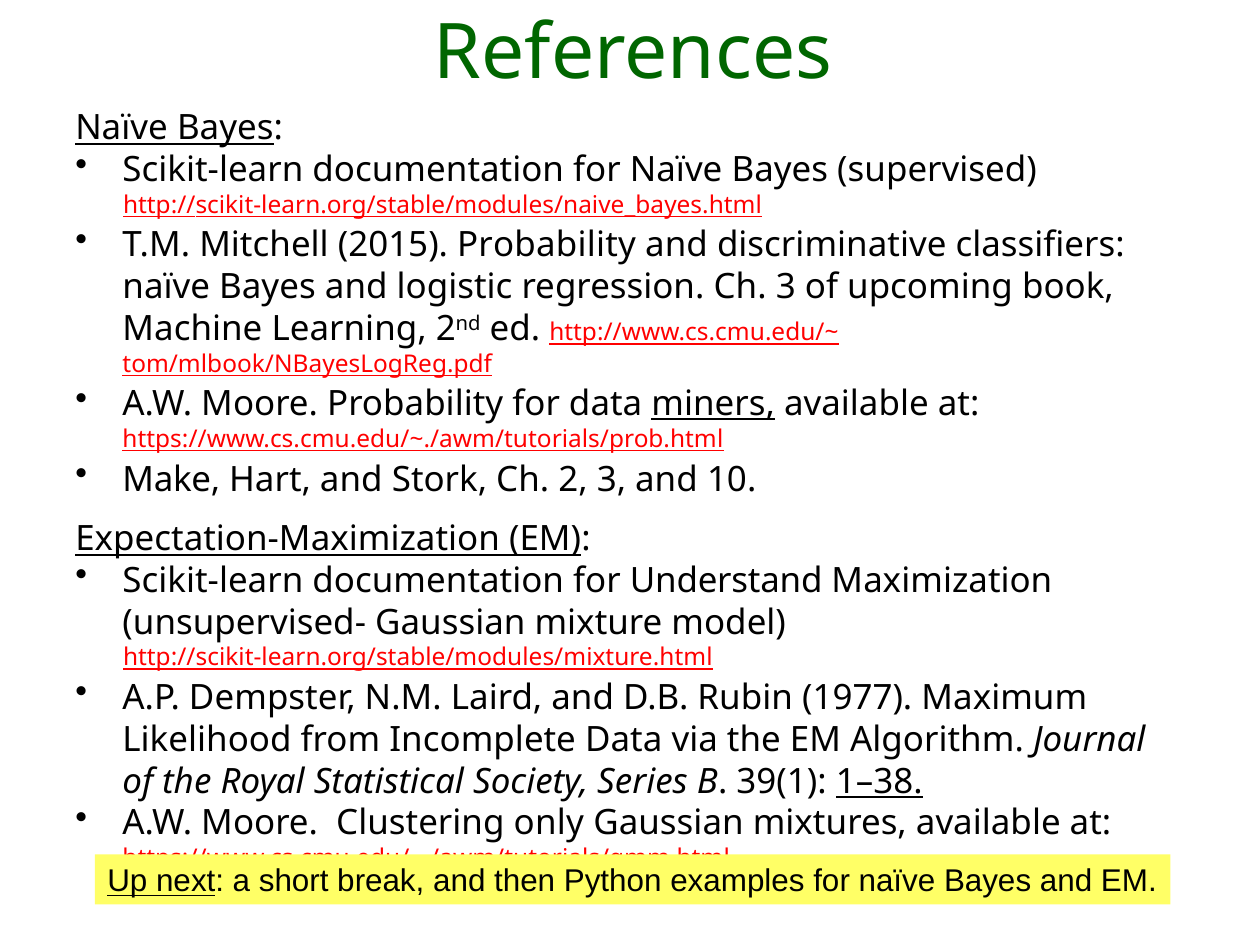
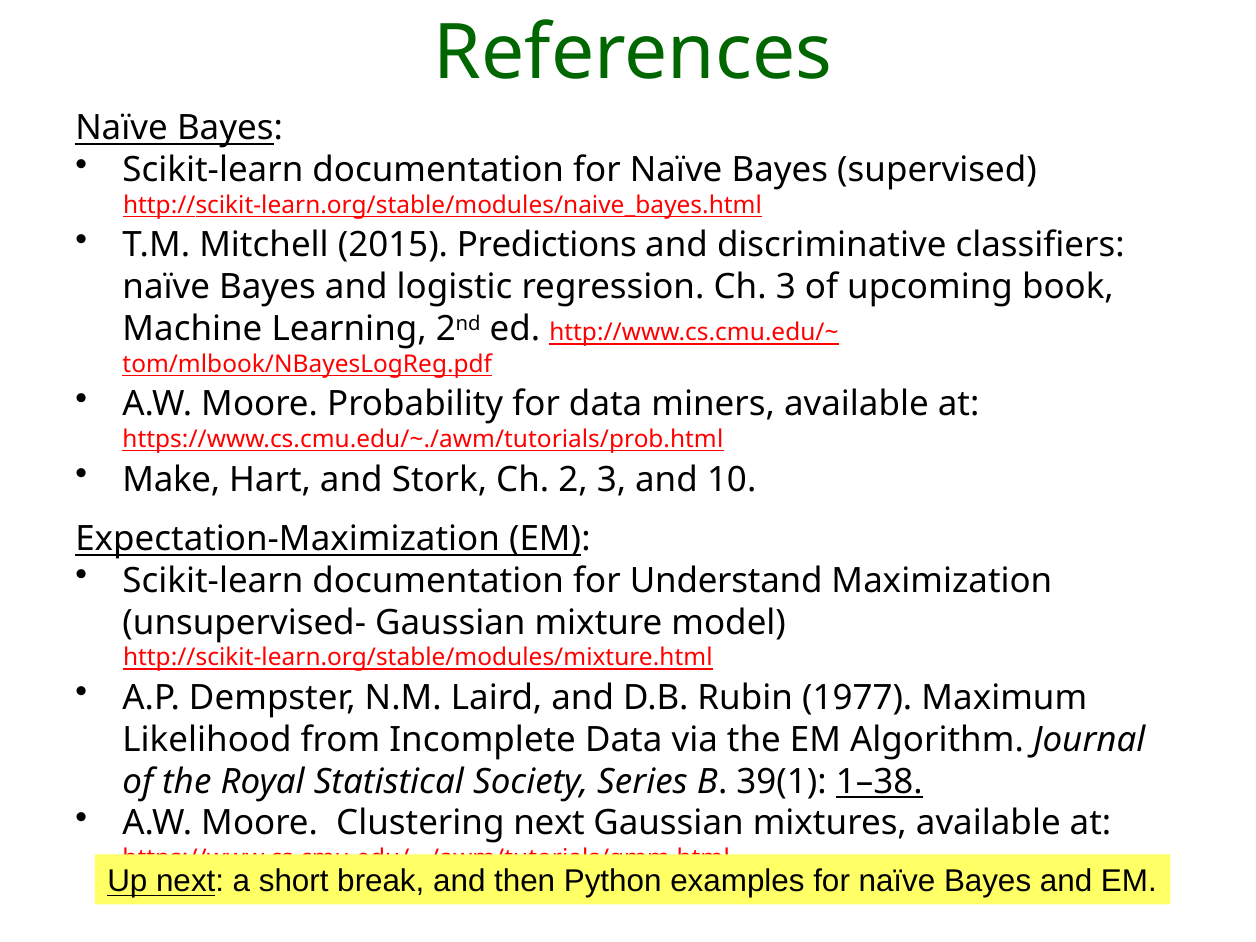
2015 Probability: Probability -> Predictions
miners underline: present -> none
Clustering only: only -> next
